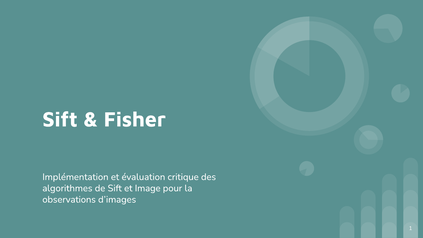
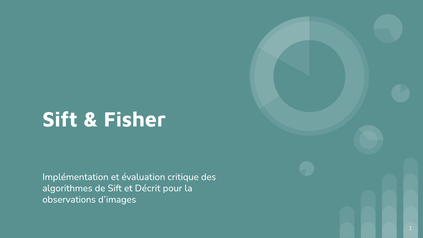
Image: Image -> Décrit
